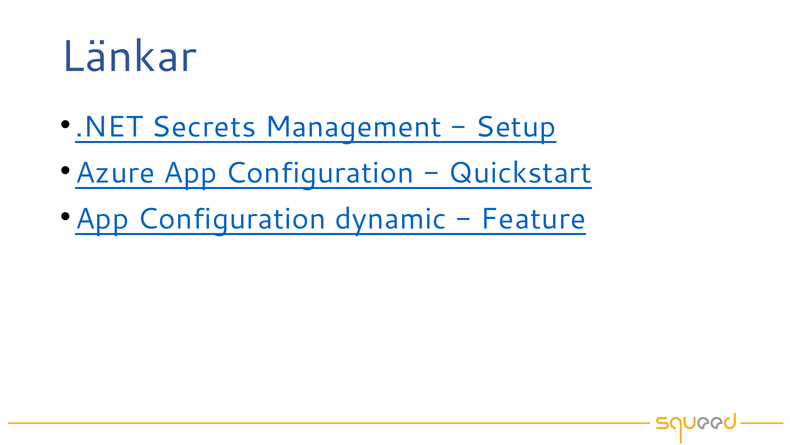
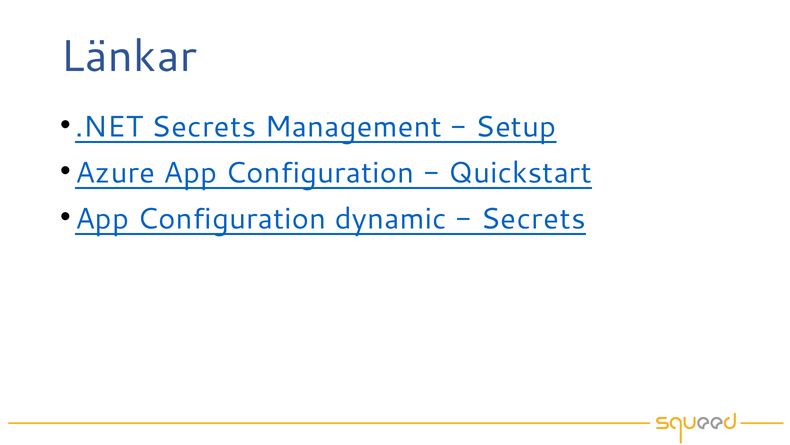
Feature at (533, 219): Feature -> Secrets
